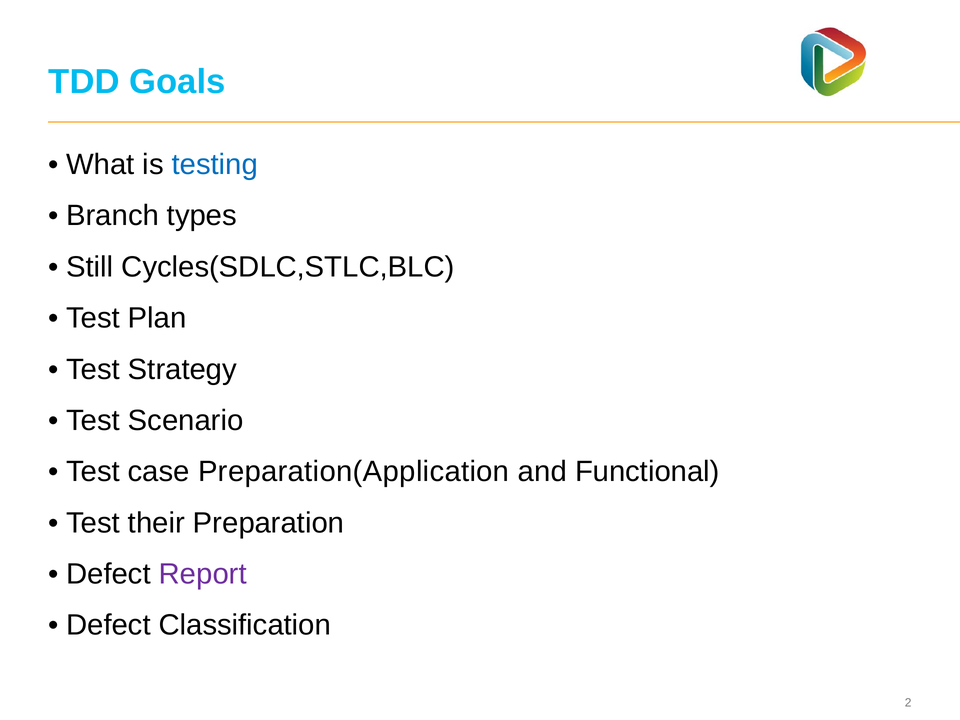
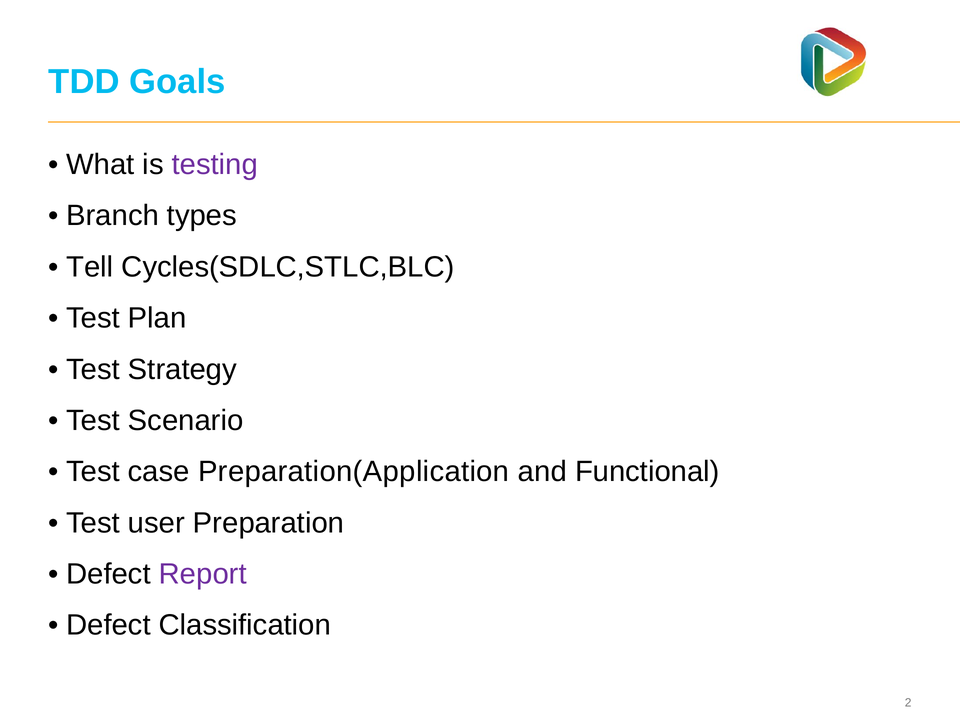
testing colour: blue -> purple
Still: Still -> Tell
their: their -> user
